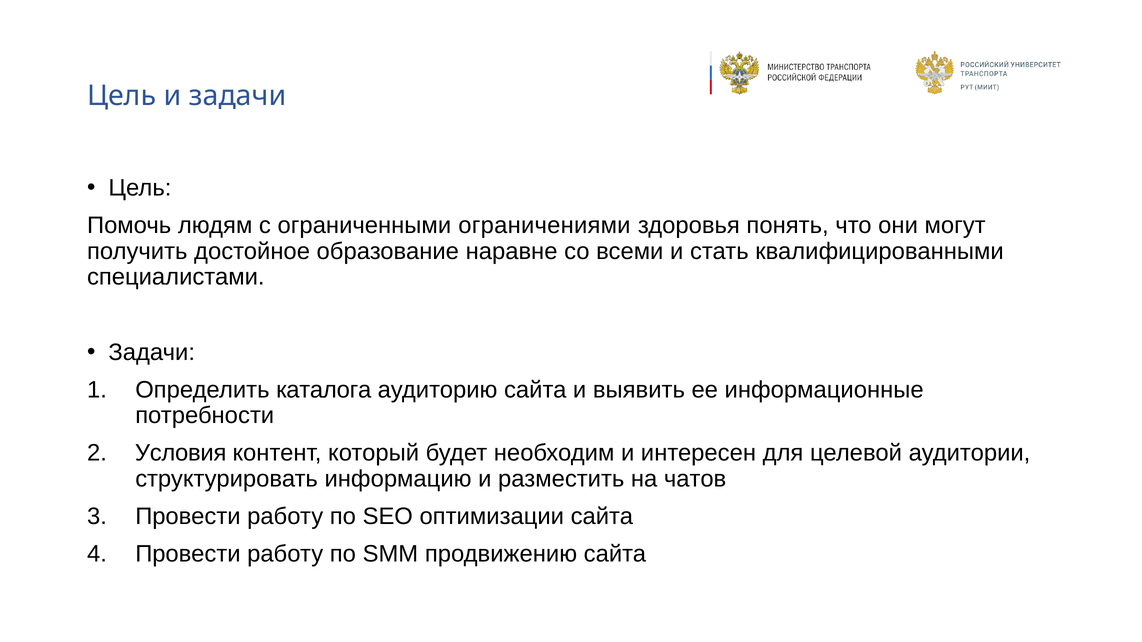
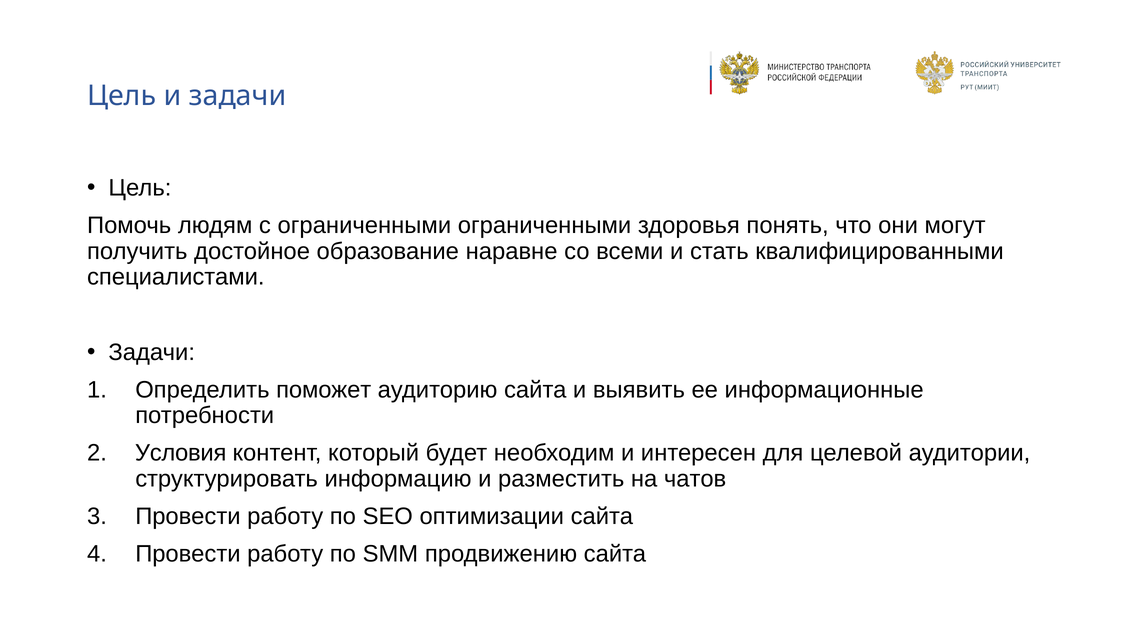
ограниченными ограничениями: ограничениями -> ограниченными
каталога: каталога -> поможет
